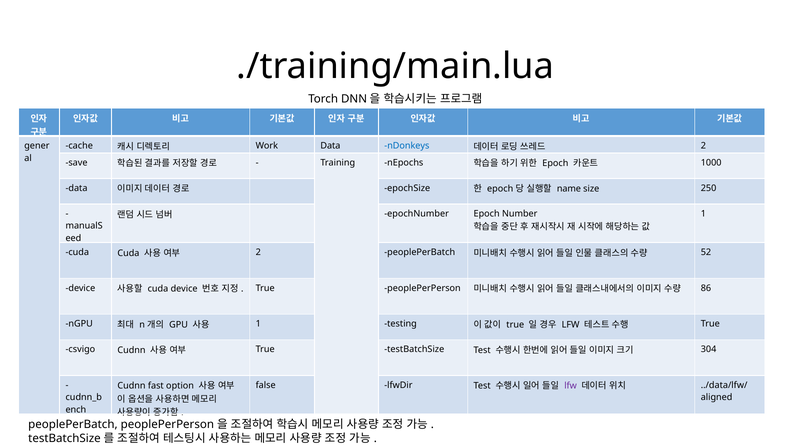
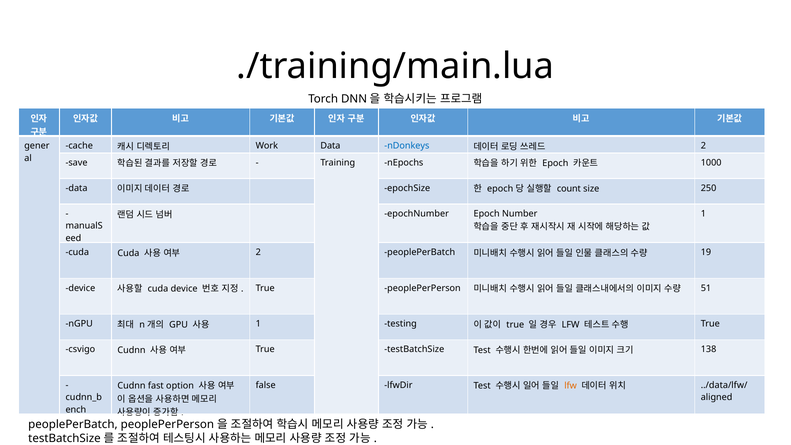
name: name -> count
52: 52 -> 19
86: 86 -> 51
304: 304 -> 138
lfw at (571, 386) colour: purple -> orange
